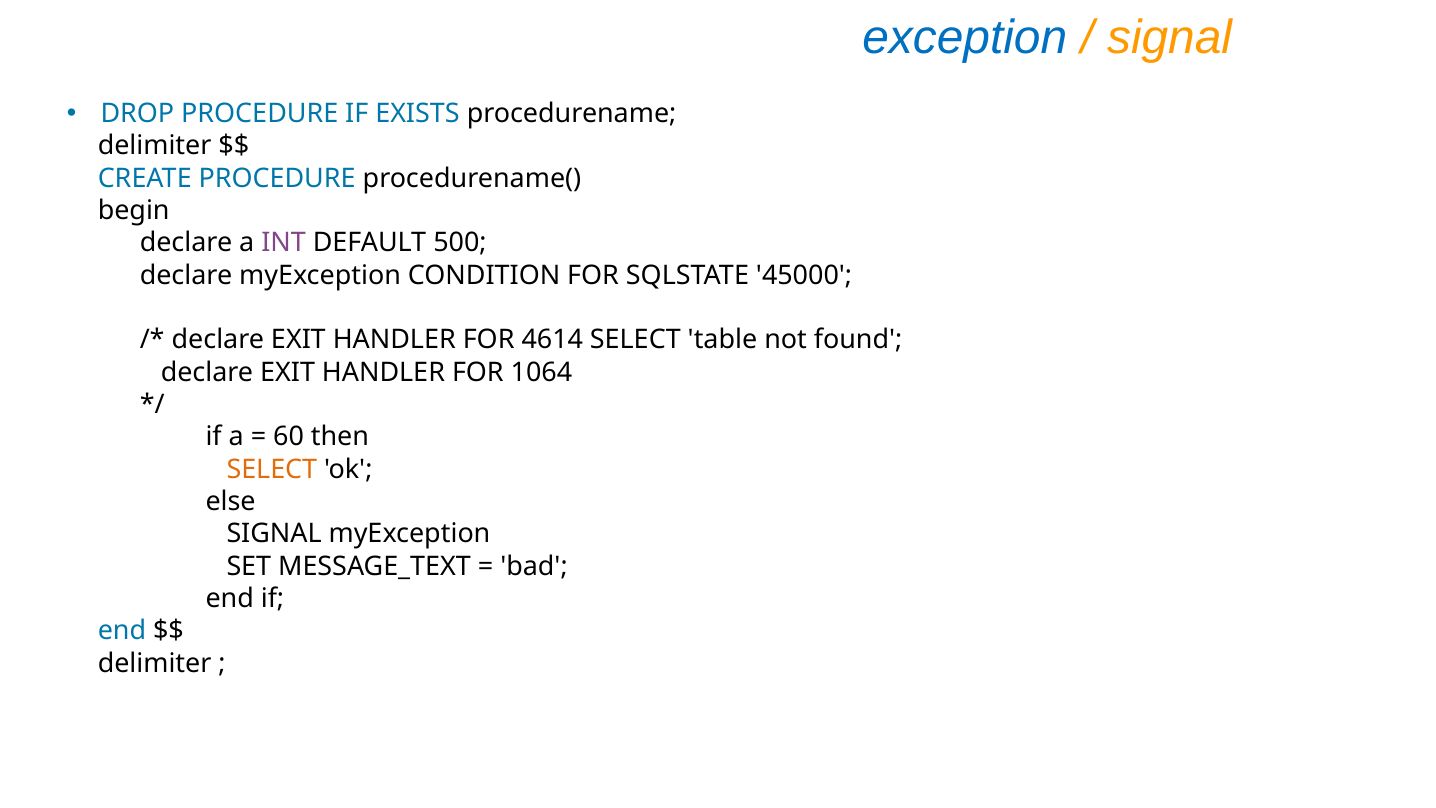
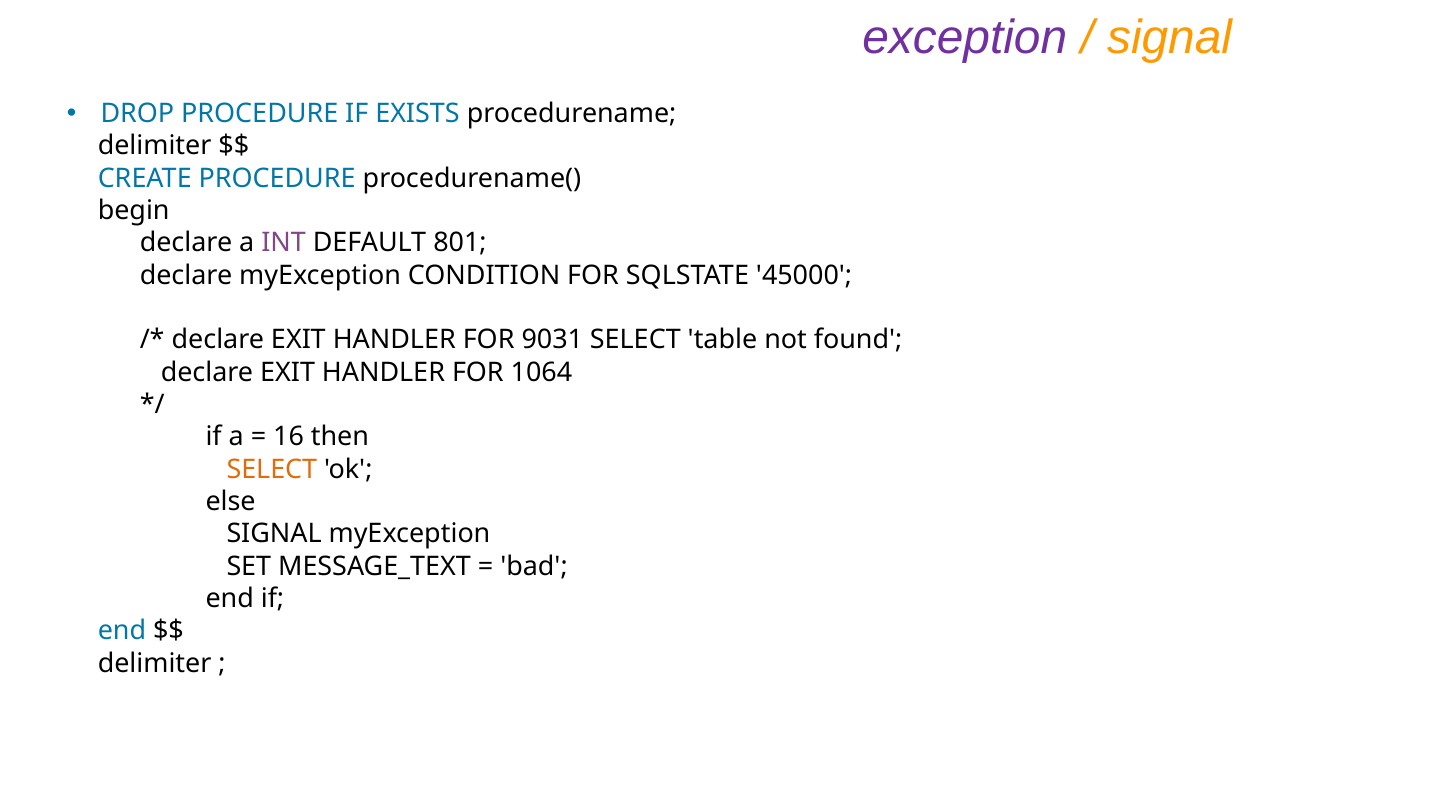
exception colour: blue -> purple
500: 500 -> 801
4614: 4614 -> 9031
60: 60 -> 16
